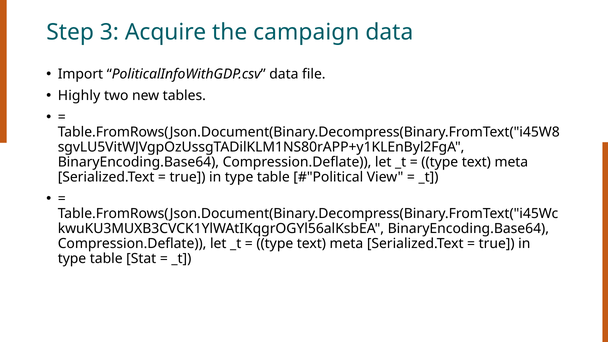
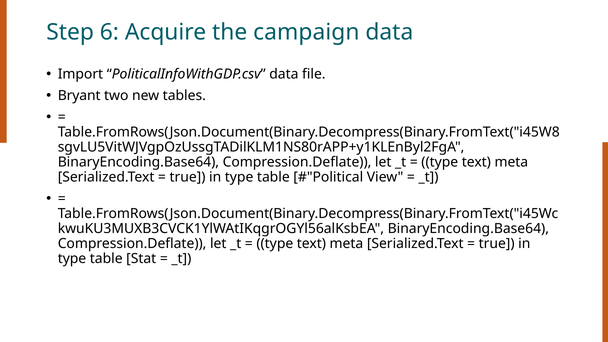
3: 3 -> 6
Highly: Highly -> Bryant
